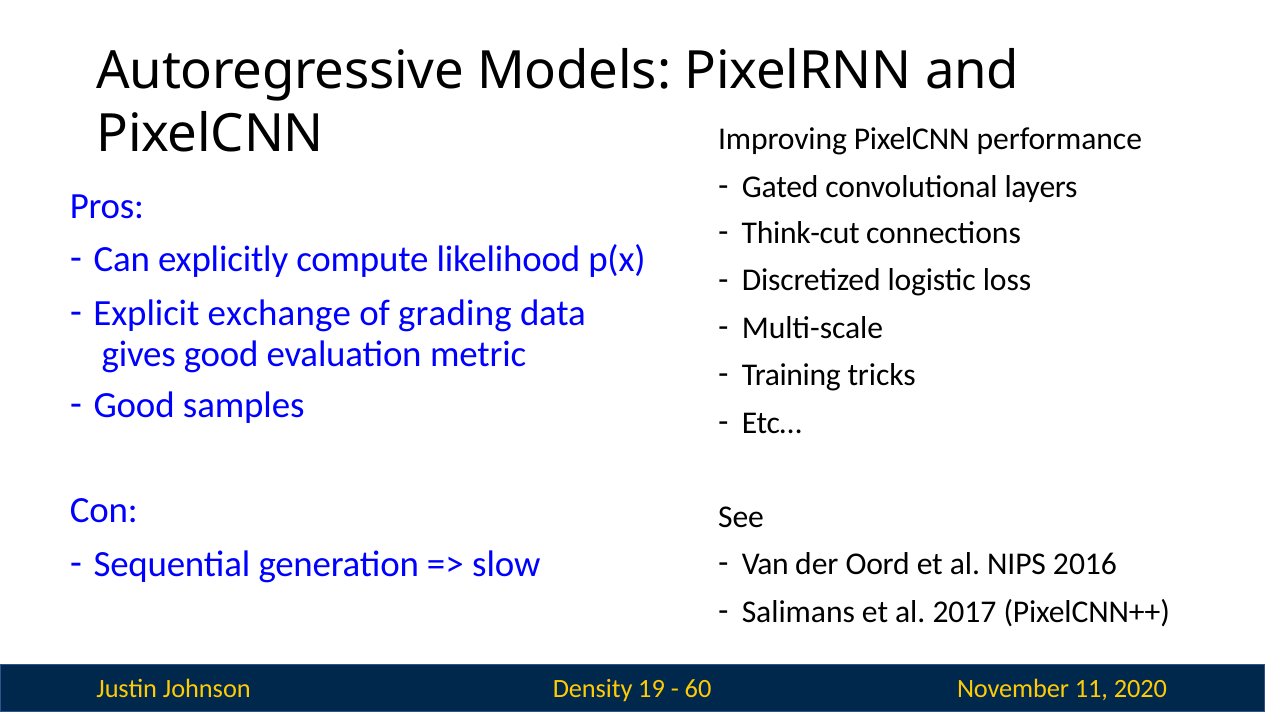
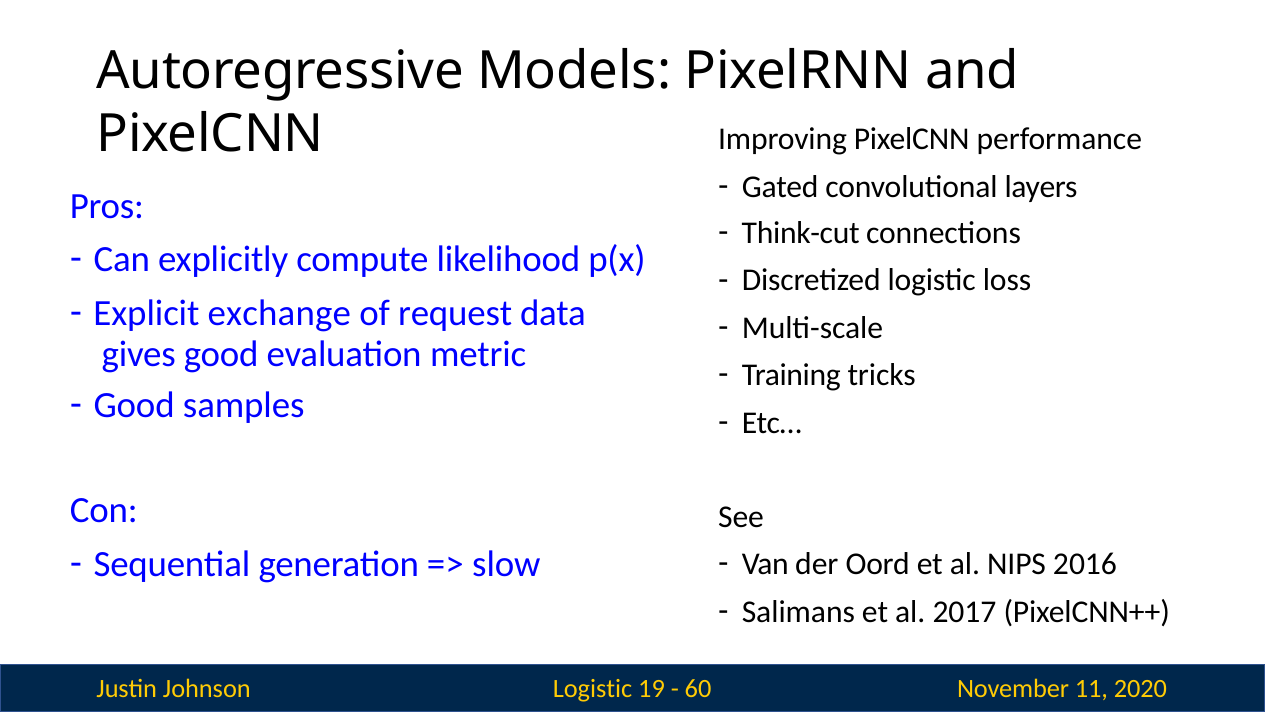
grading: grading -> request
Johnson Density: Density -> Logistic
